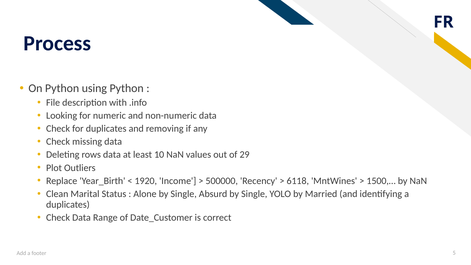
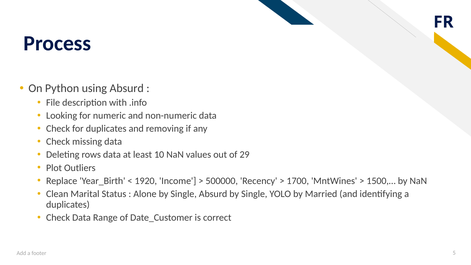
using Python: Python -> Absurd
6118: 6118 -> 1700
